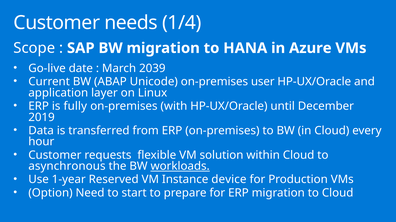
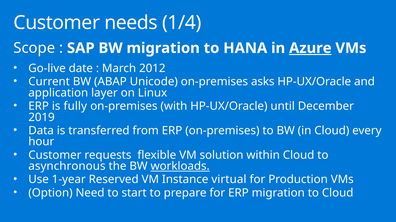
Azure underline: none -> present
2039: 2039 -> 2012
user: user -> asks
device: device -> virtual
